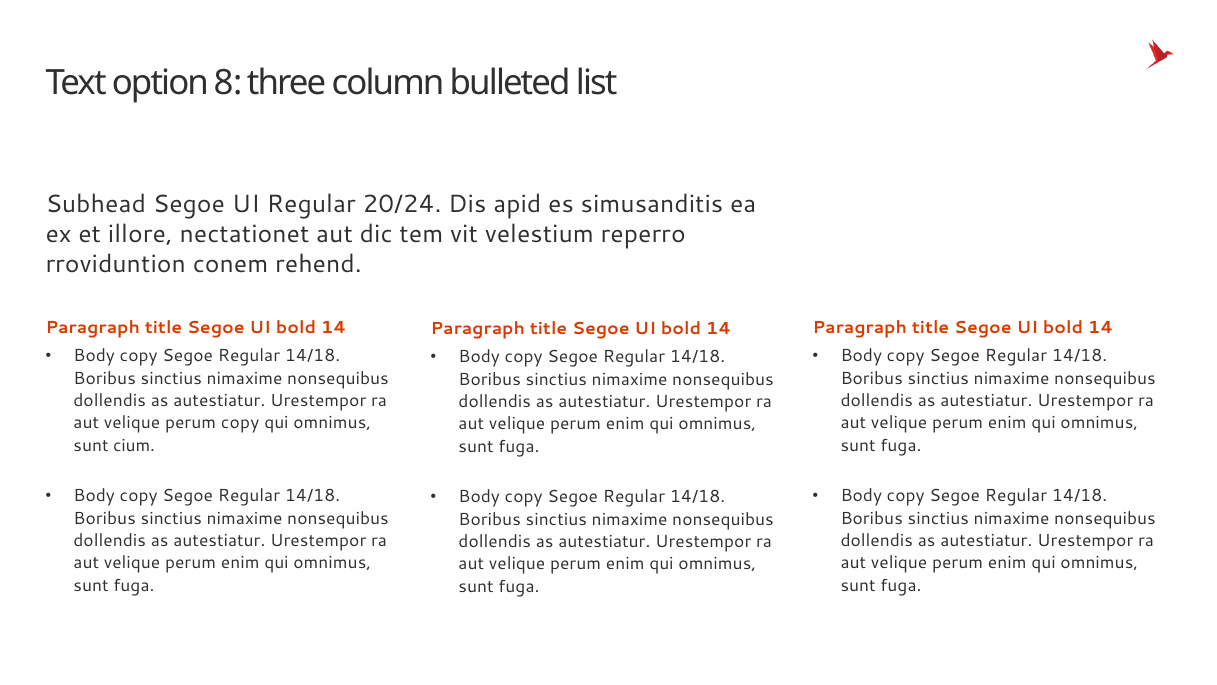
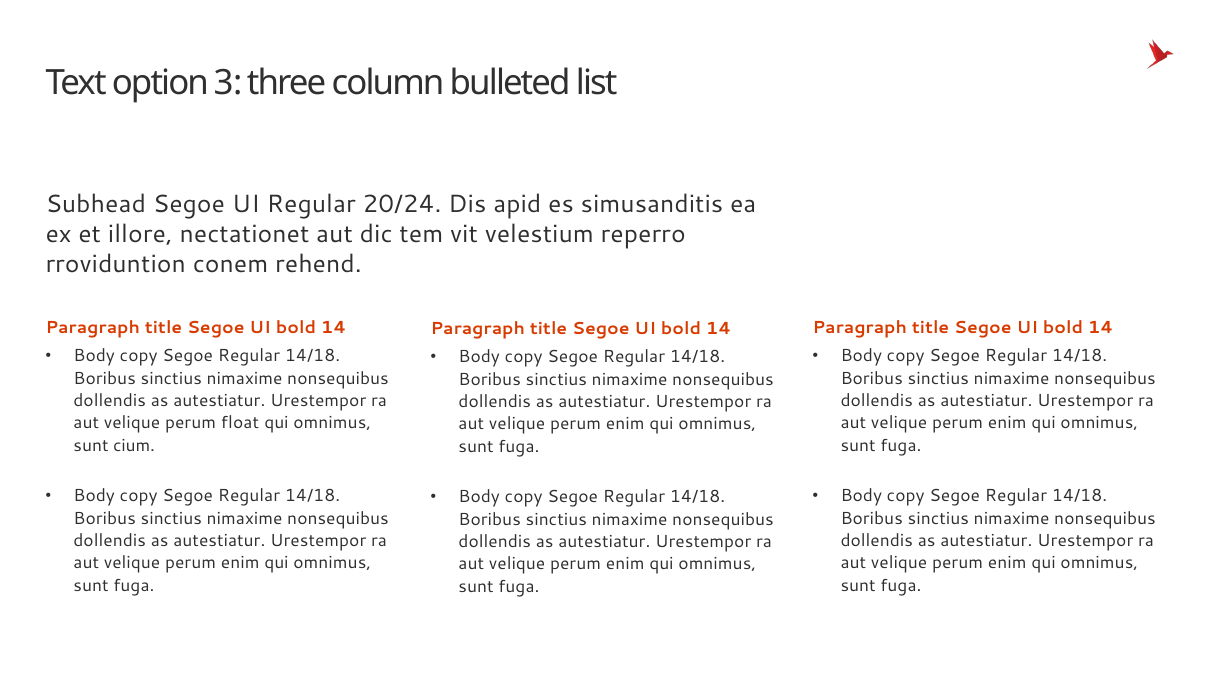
8: 8 -> 3
perum copy: copy -> float
